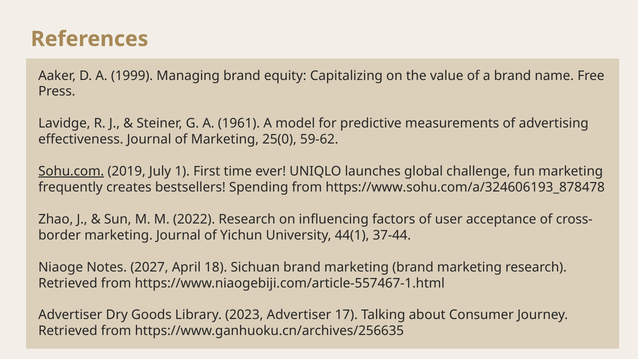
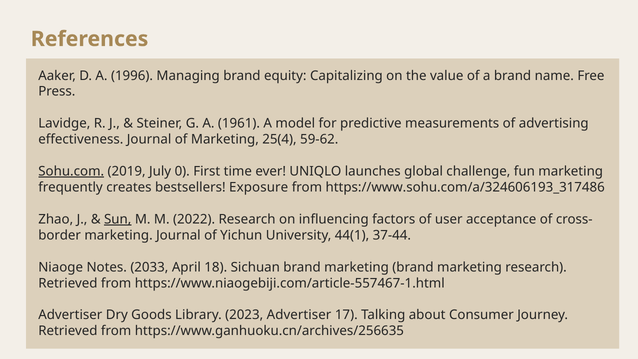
1999: 1999 -> 1996
25(0: 25(0 -> 25(4
1: 1 -> 0
Spending: Spending -> Exposure
https://www.sohu.com/a/324606193_878478: https://www.sohu.com/a/324606193_878478 -> https://www.sohu.com/a/324606193_317486
Sun underline: none -> present
2027: 2027 -> 2033
